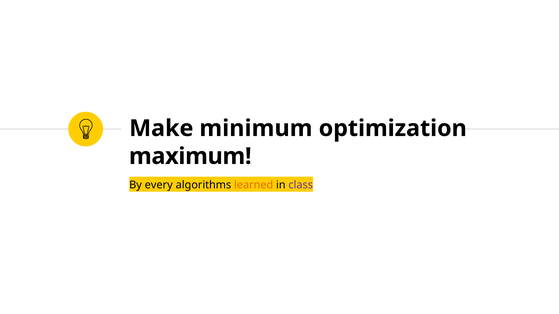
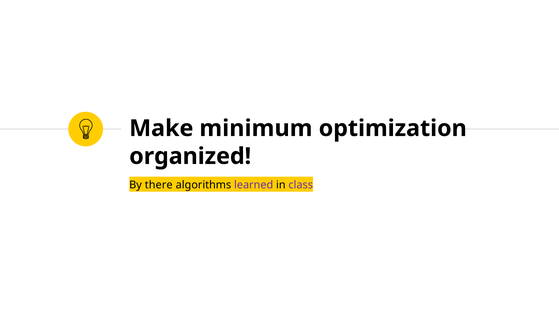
maximum: maximum -> organized
every: every -> there
learned colour: orange -> purple
